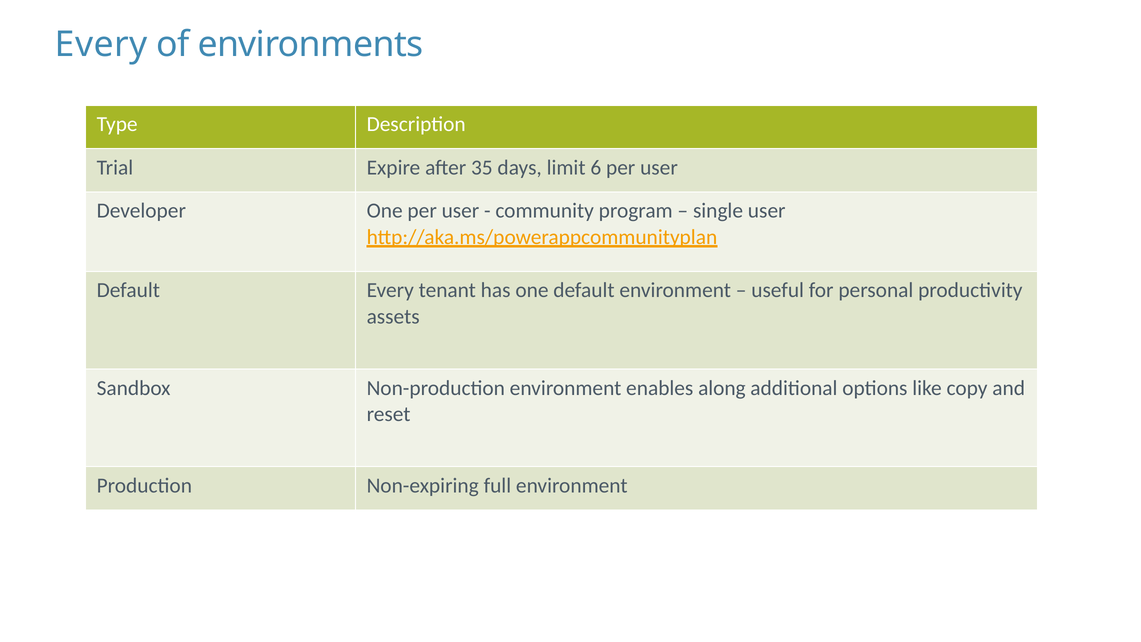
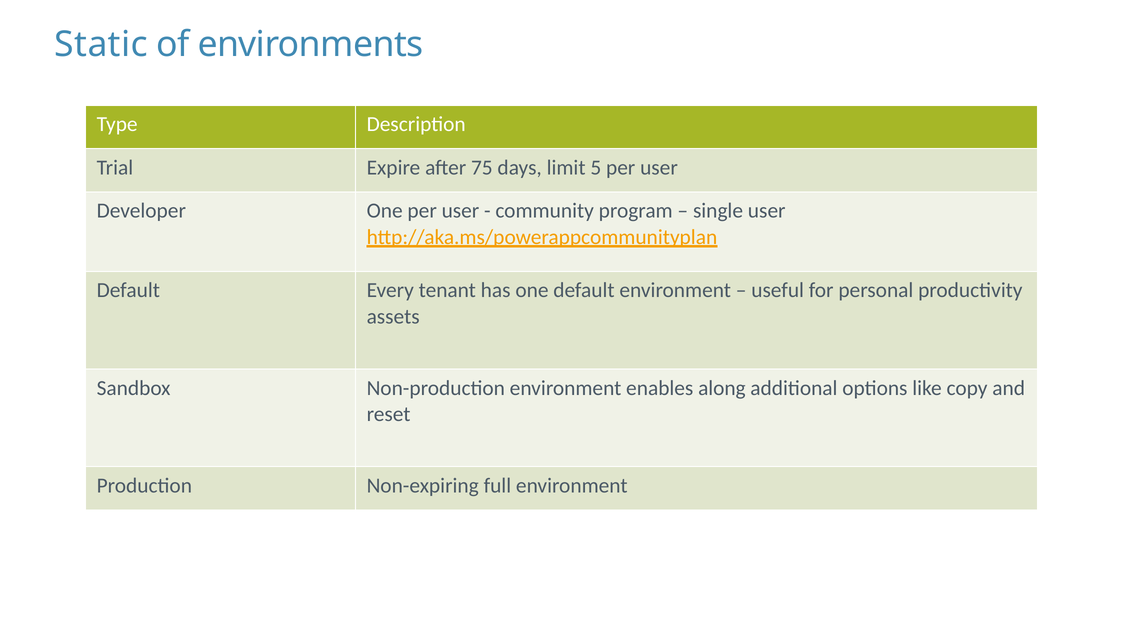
Every at (101, 45): Every -> Static
35: 35 -> 75
6: 6 -> 5
